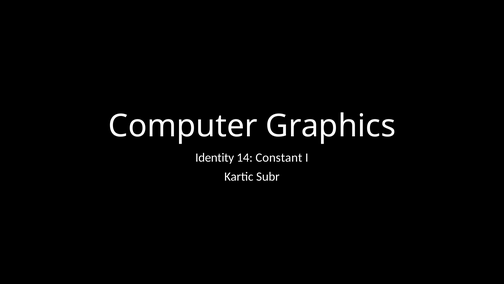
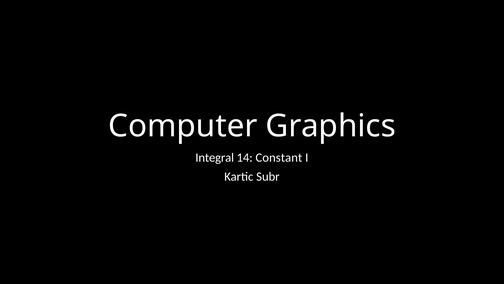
Identity: Identity -> Integral
